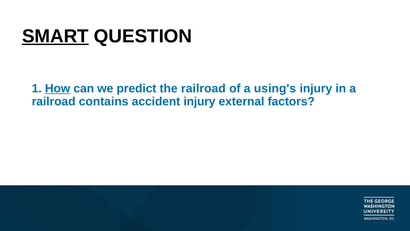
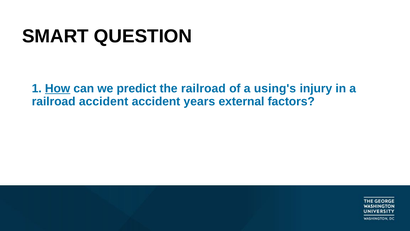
SMART underline: present -> none
railroad contains: contains -> accident
accident injury: injury -> years
